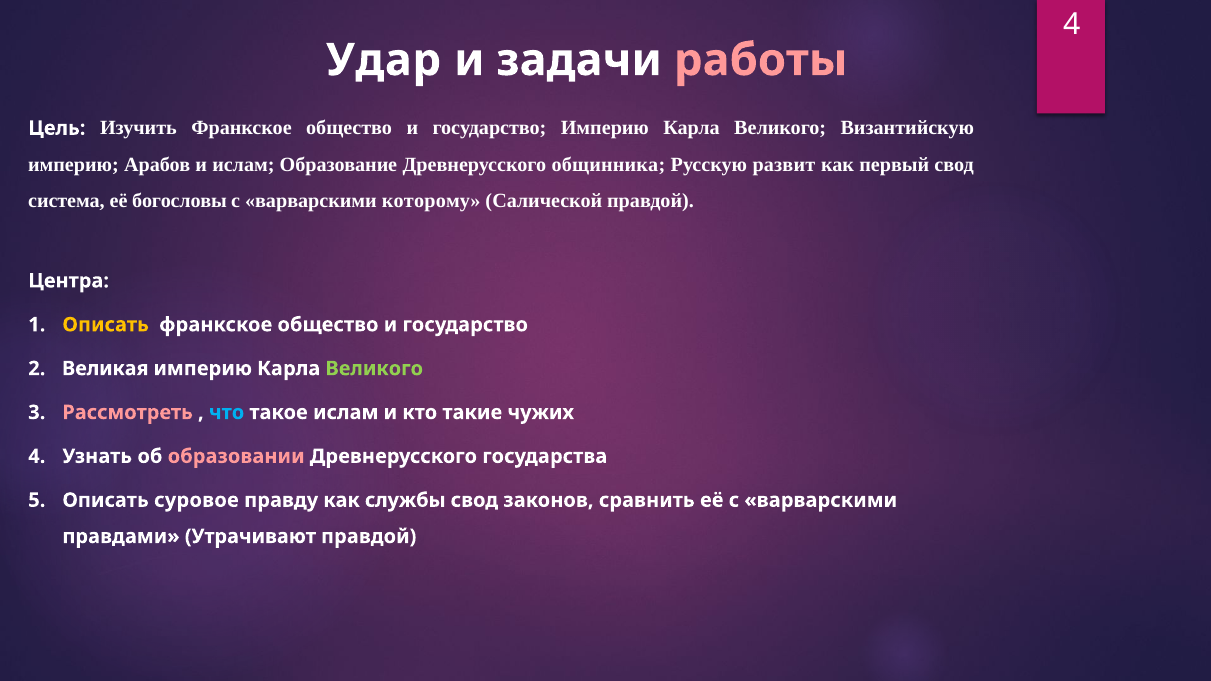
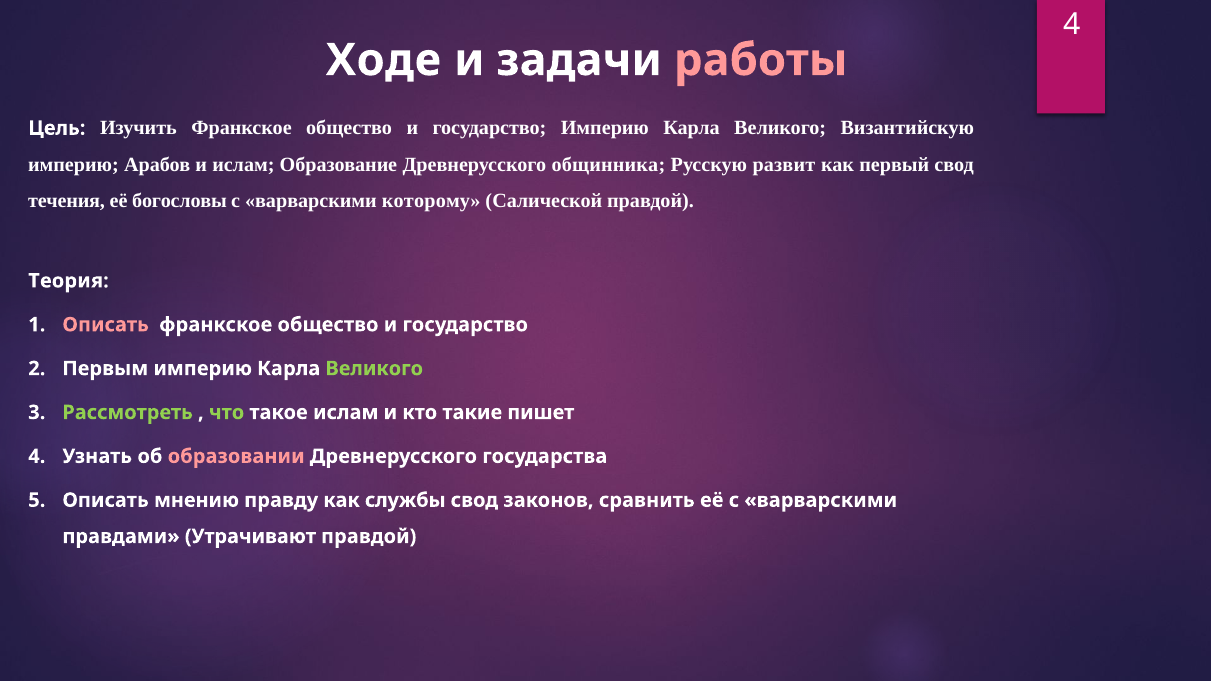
Удар: Удар -> Ходе
система: система -> течения
Центра: Центра -> Теория
Описать at (106, 325) colour: yellow -> pink
Великая: Великая -> Первым
Рассмотреть colour: pink -> light green
что colour: light blue -> light green
чужих: чужих -> пишет
суровое: суровое -> мнению
